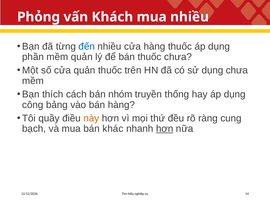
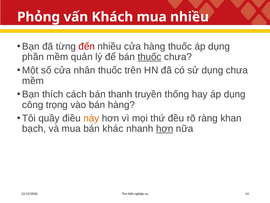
đến colour: blue -> red
thuốc at (150, 57) underline: none -> present
cửa quản: quản -> nhân
nhóm: nhóm -> thanh
bảng: bảng -> trọng
cung: cung -> khan
